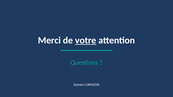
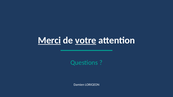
Merci underline: none -> present
